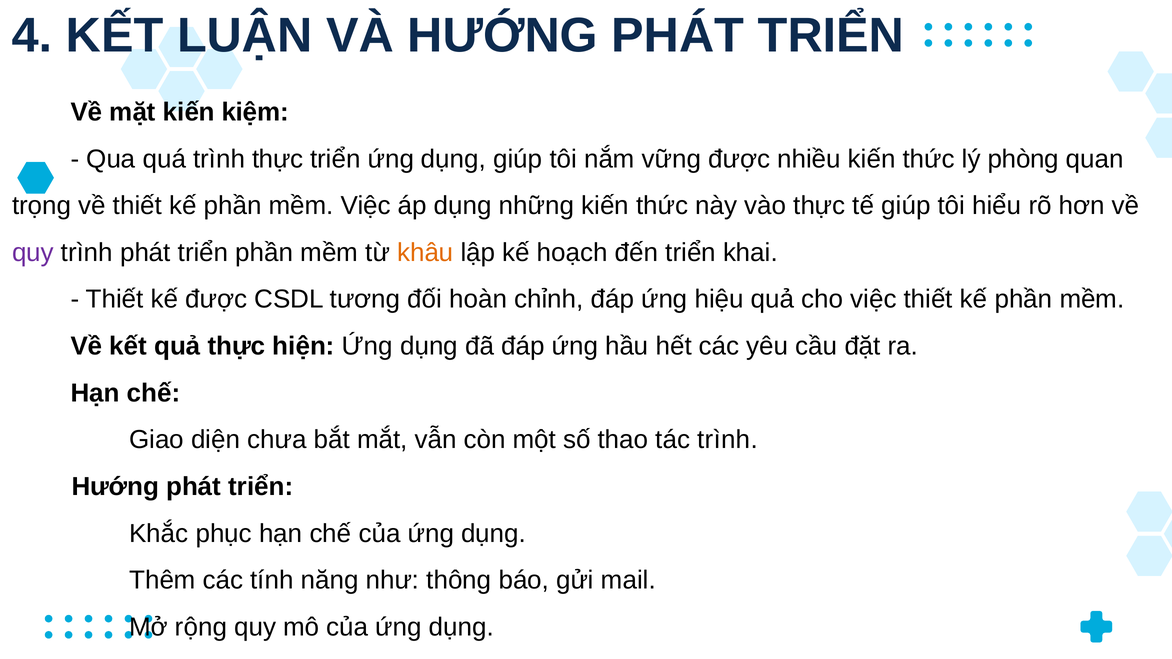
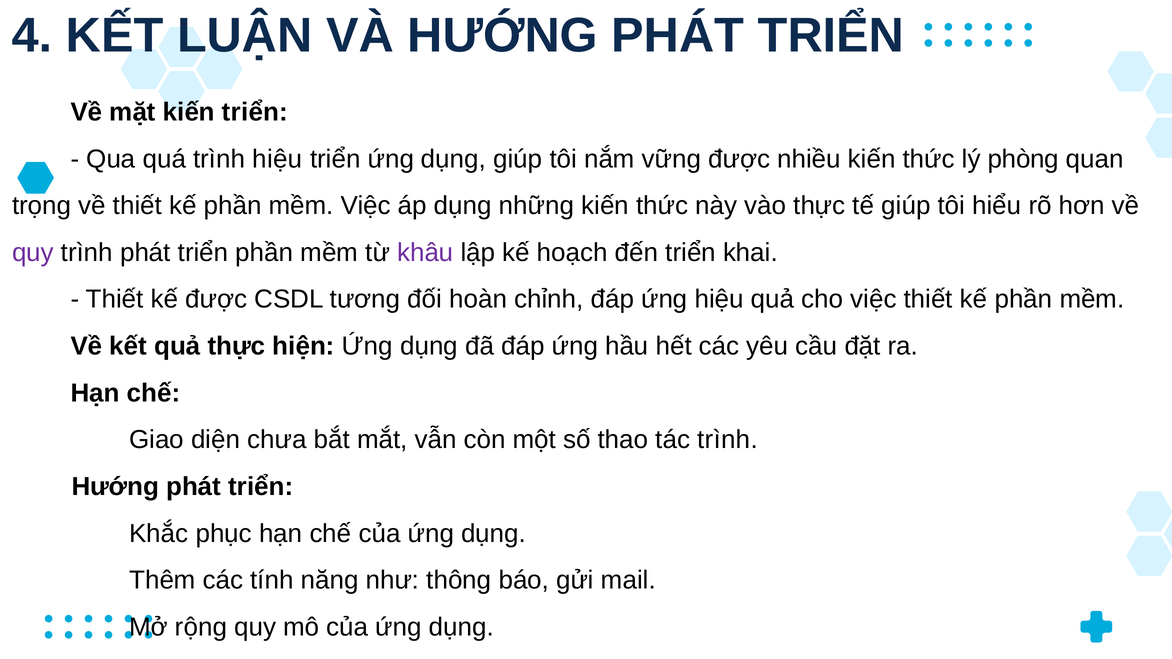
kiến kiệm: kiệm -> triển
trình thực: thực -> hiệu
khâu colour: orange -> purple
